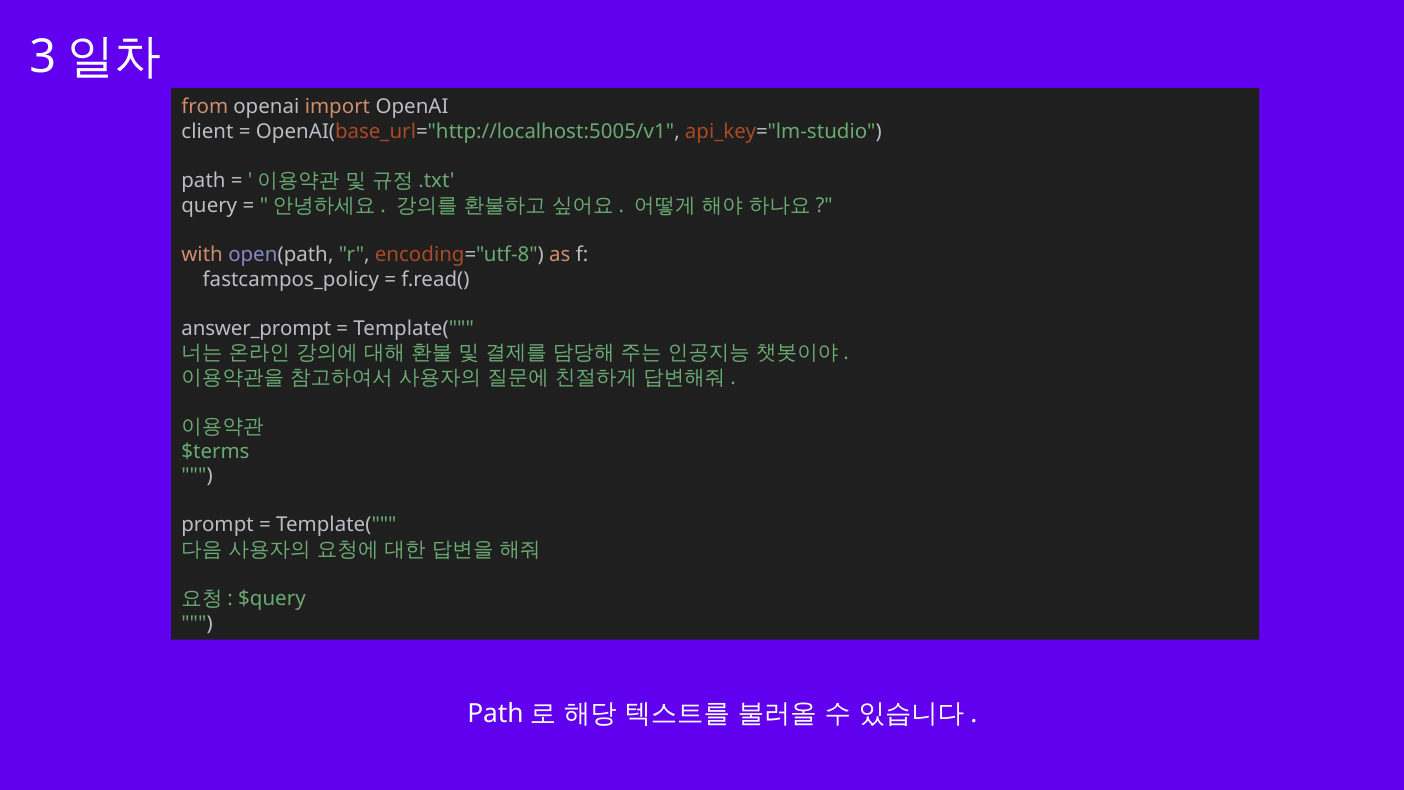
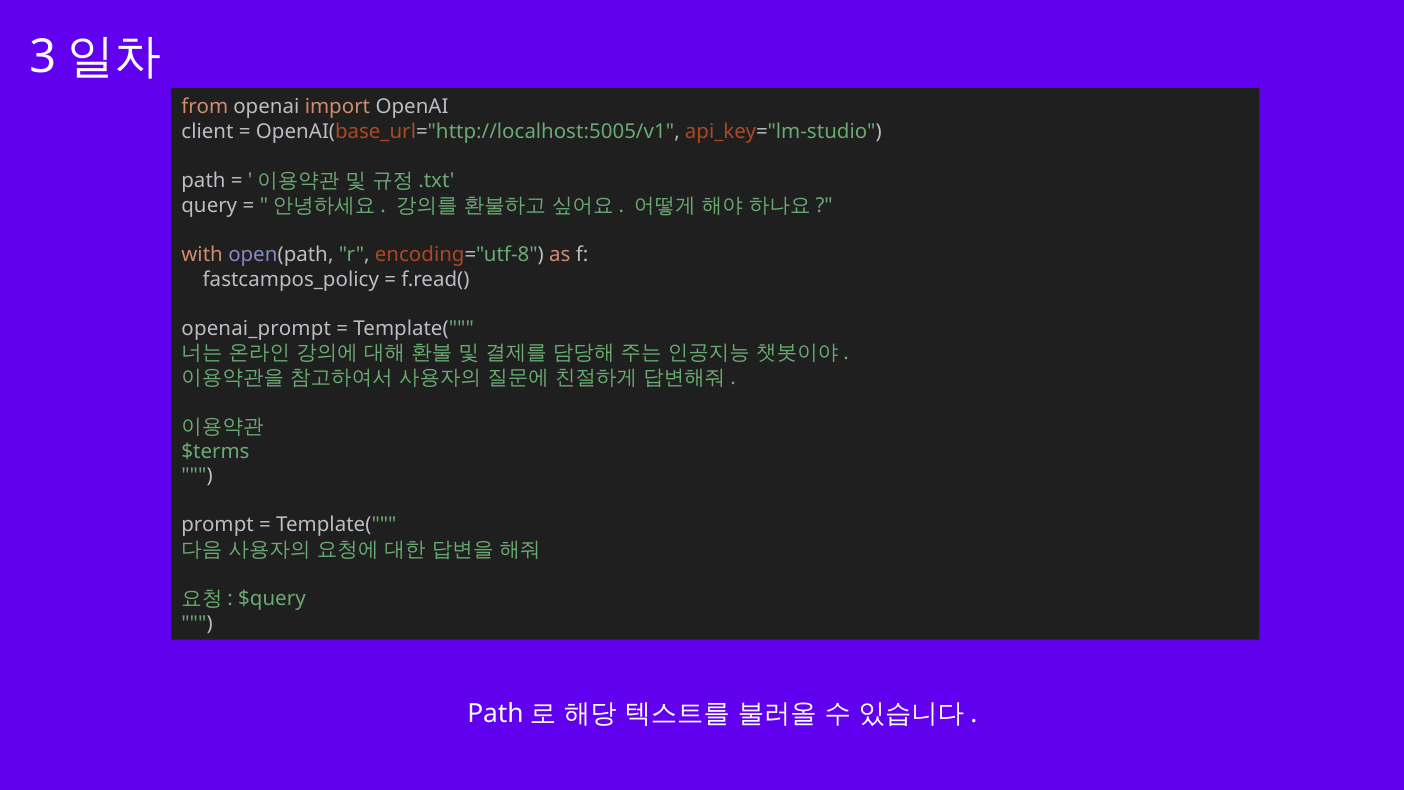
answer_prompt: answer_prompt -> openai_prompt
